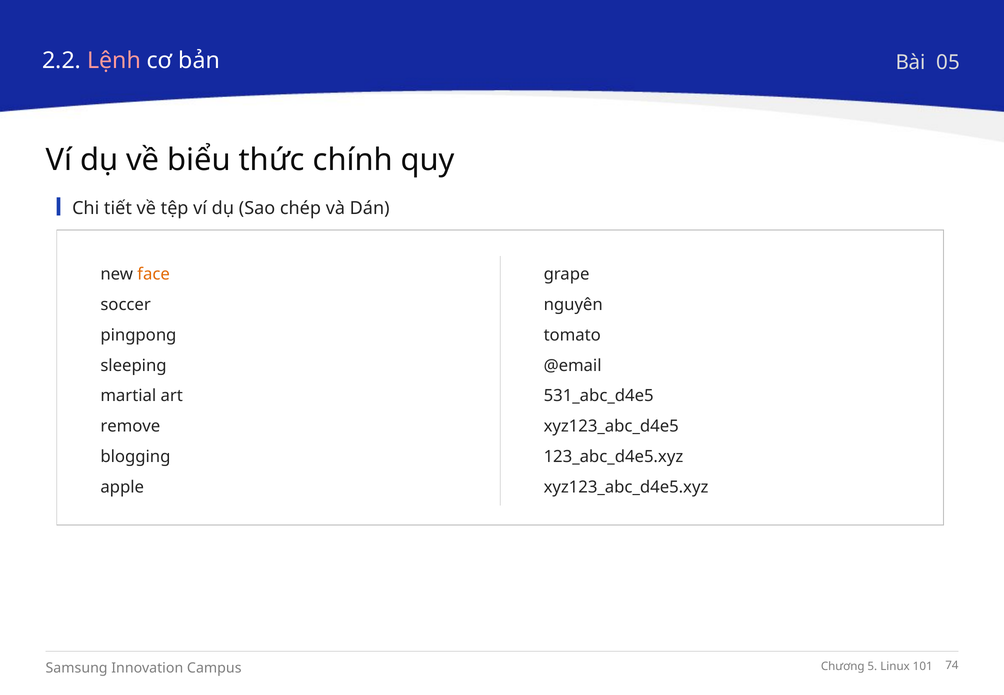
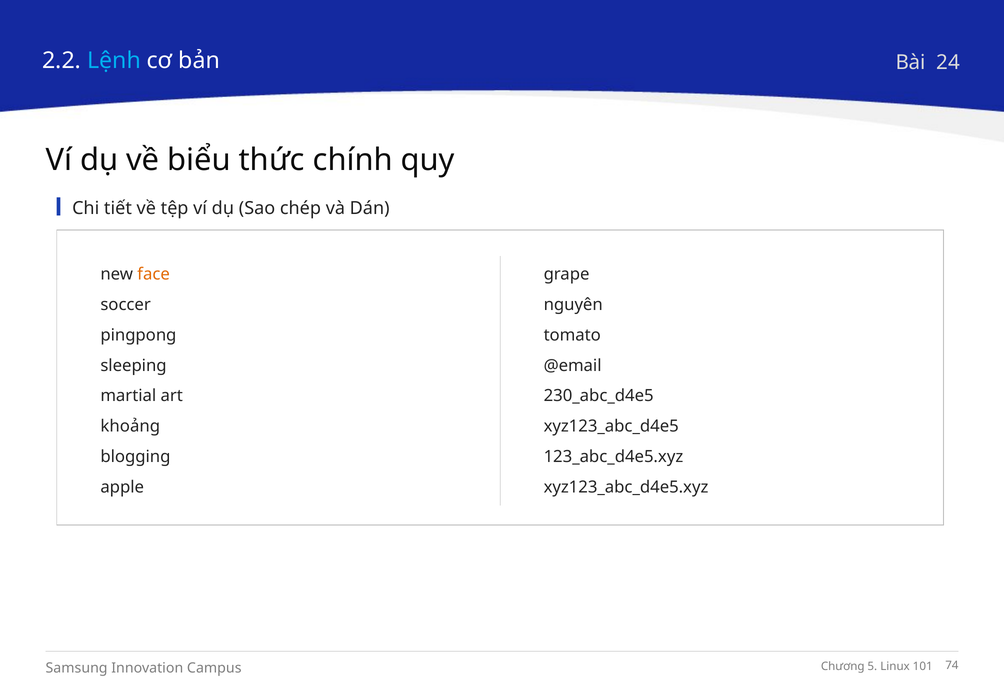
Lệnh colour: pink -> light blue
05: 05 -> 24
531_abc_d4e5: 531_abc_d4e5 -> 230_abc_d4e5
remove: remove -> khoảng
